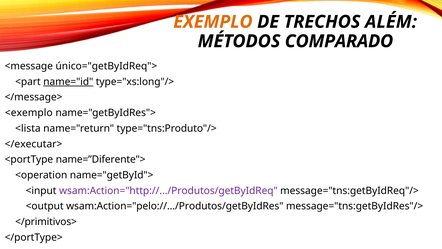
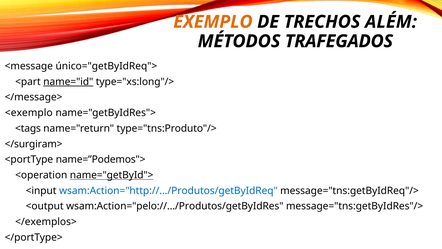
COMPARADO: COMPARADO -> TRAFEGADOS
<lista: <lista -> <tags
</executar>: </executar> -> </surgiram>
name=”Diferente">: name=”Diferente"> -> name=”Podemos">
name="getById"> underline: none -> present
wsam:Action="http://.../Produtos/getByIdReq colour: purple -> blue
</primitivos>: </primitivos> -> </exemplos>
